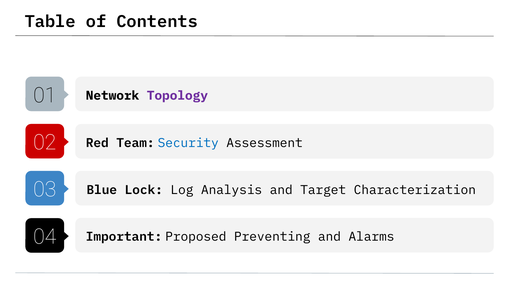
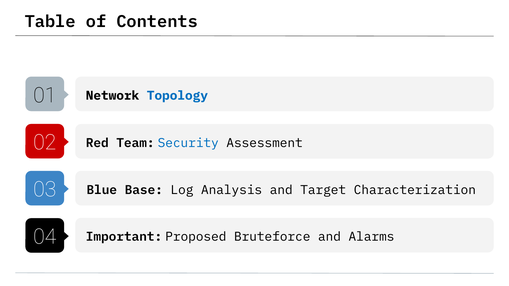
Topology colour: purple -> blue
Lock: Lock -> Base
Preventing: Preventing -> Bruteforce
